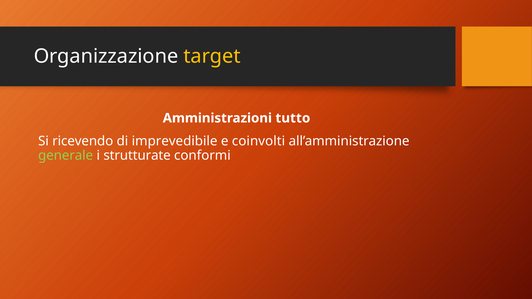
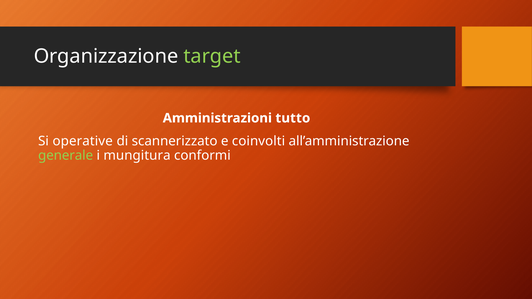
target colour: yellow -> light green
ricevendo: ricevendo -> operative
imprevedibile: imprevedibile -> scannerizzato
strutturate: strutturate -> mungitura
